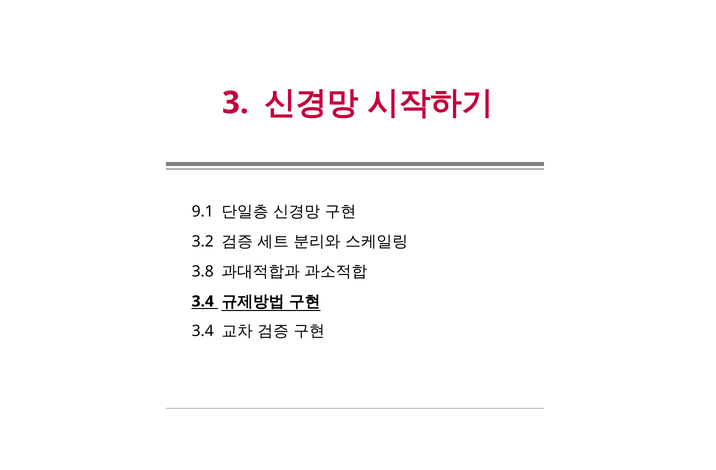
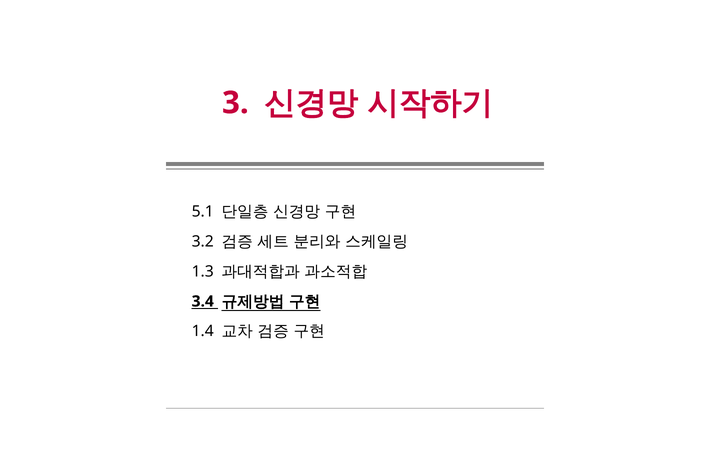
9.1: 9.1 -> 5.1
3.8: 3.8 -> 1.3
3.4 at (203, 332): 3.4 -> 1.4
